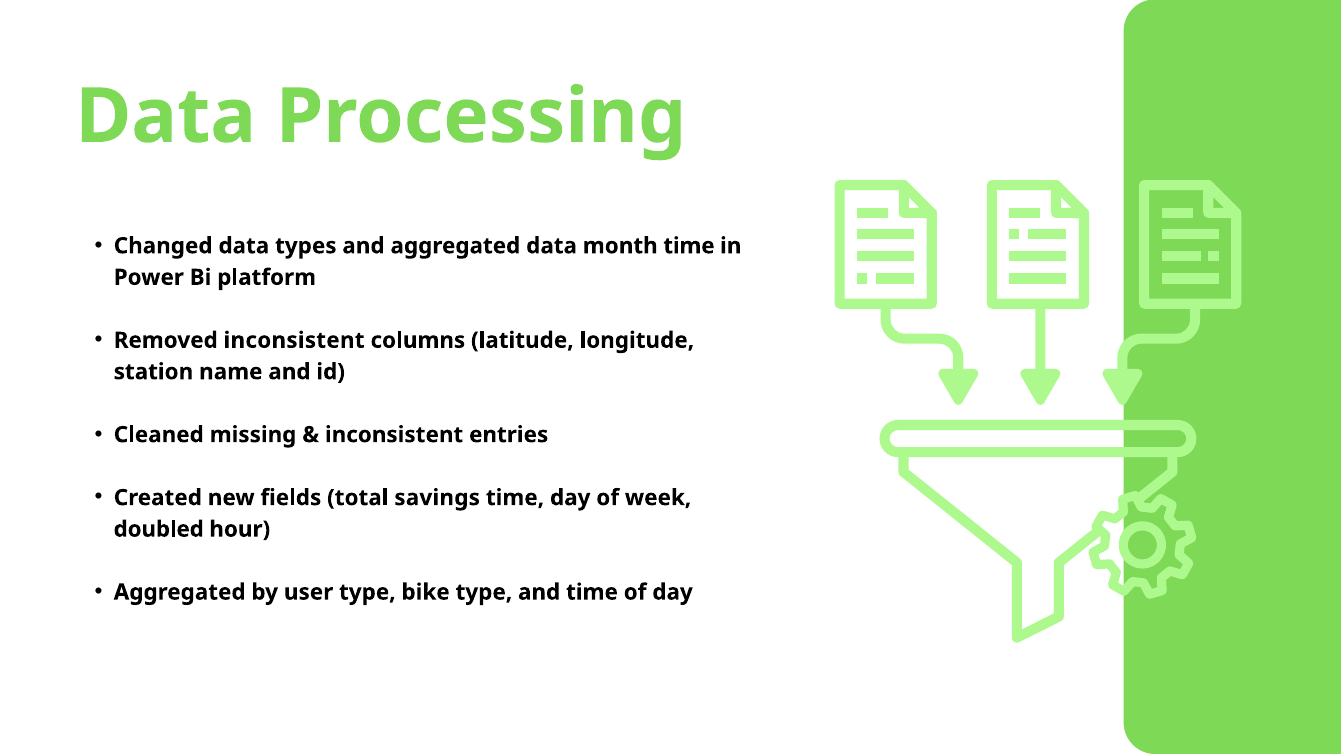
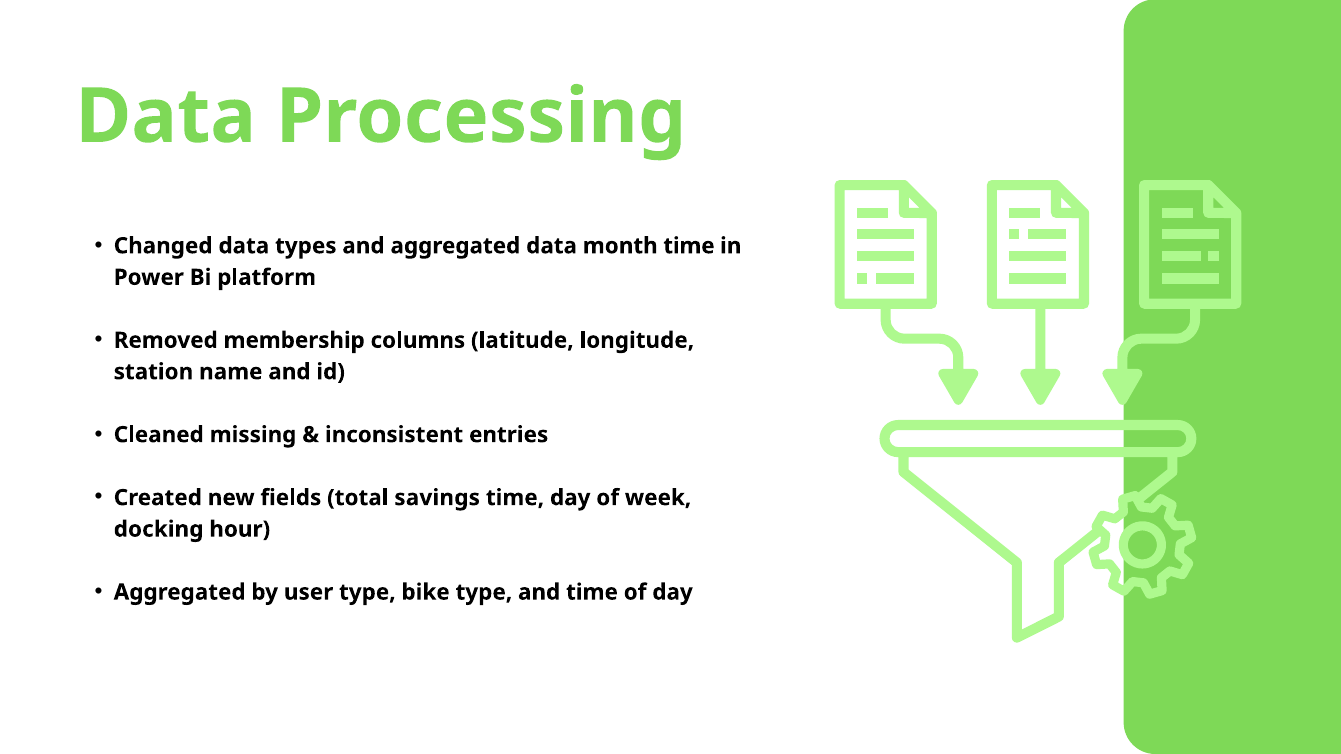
Removed inconsistent: inconsistent -> membership
doubled: doubled -> docking
